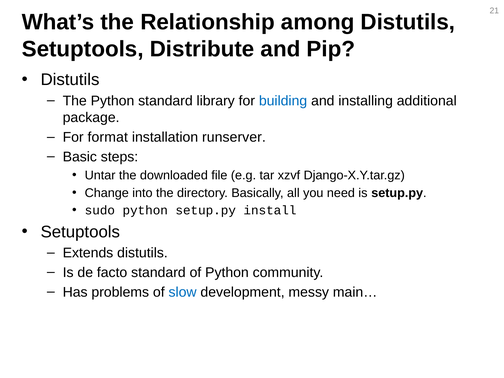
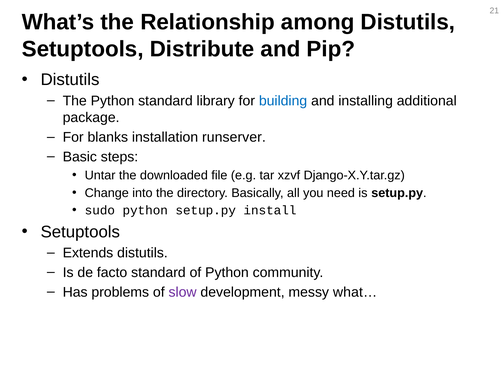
format: format -> blanks
slow colour: blue -> purple
main…: main… -> what…
